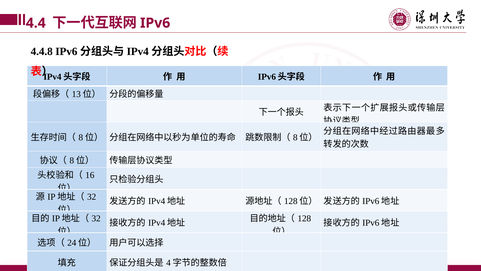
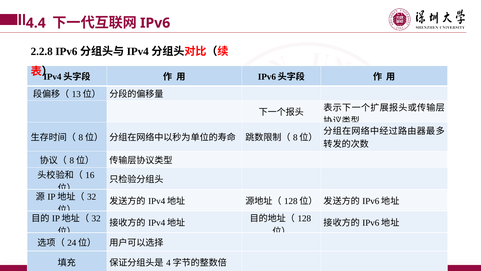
4.4.8: 4.4.8 -> 2.2.8
